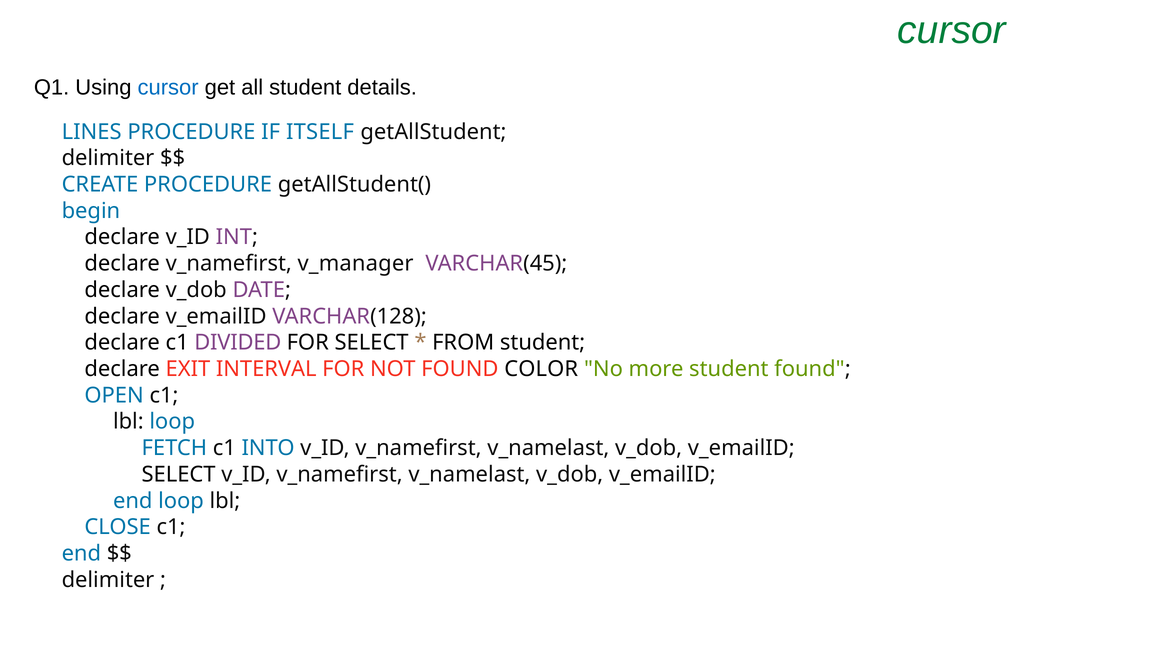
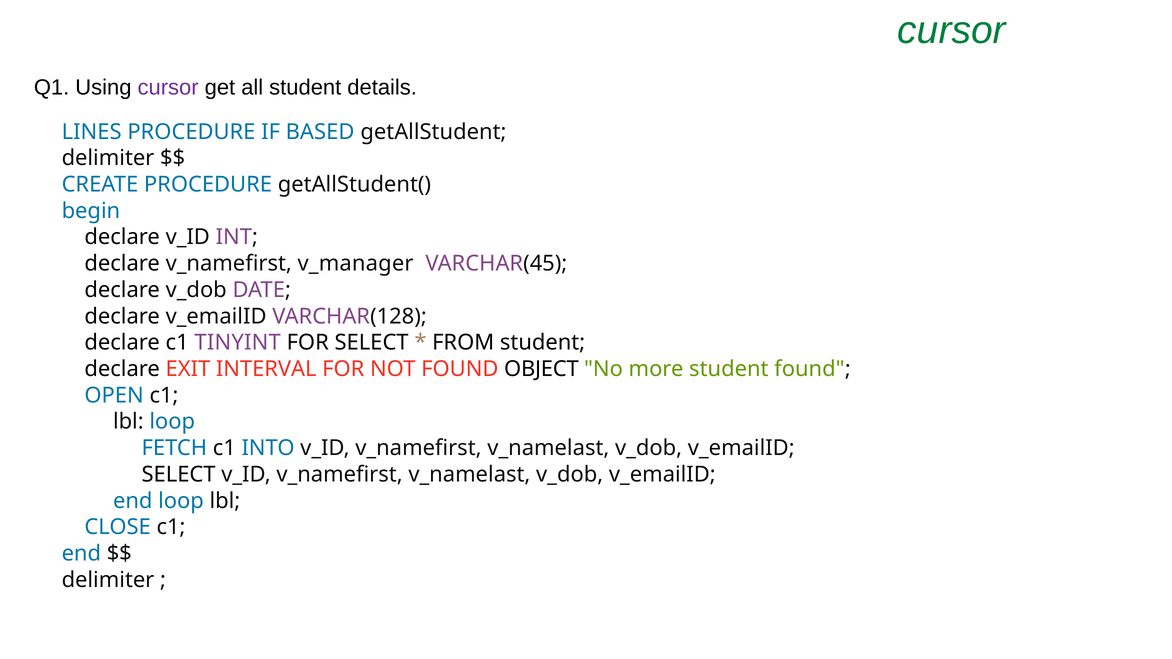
cursor at (168, 87) colour: blue -> purple
ITSELF: ITSELF -> BASED
DIVIDED: DIVIDED -> TINYINT
COLOR: COLOR -> OBJECT
